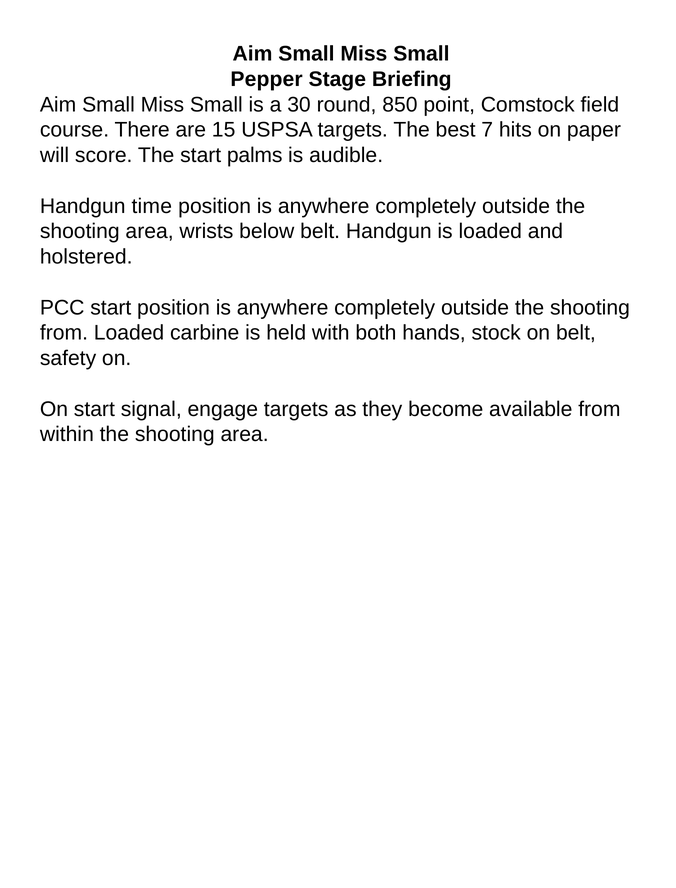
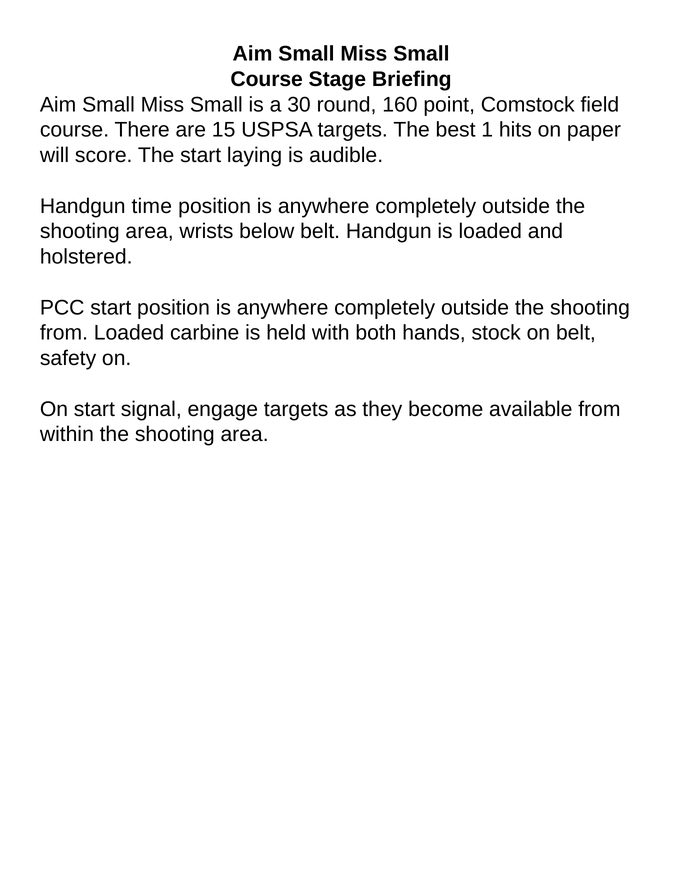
Pepper at (267, 79): Pepper -> Course
850: 850 -> 160
7: 7 -> 1
palms: palms -> laying
